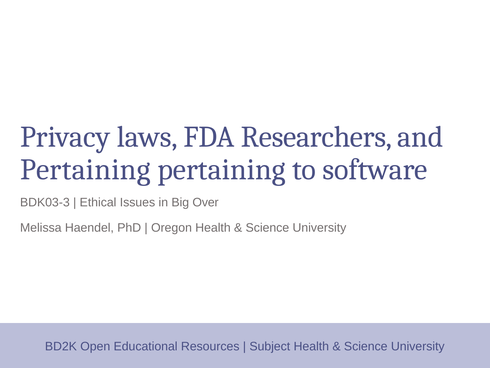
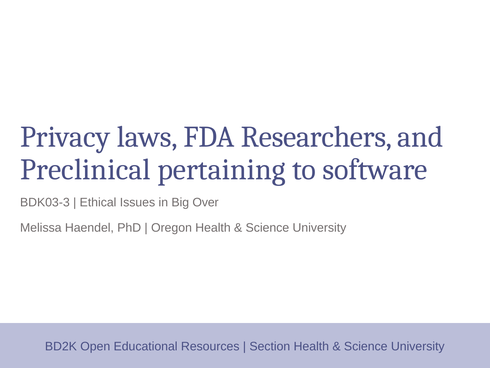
Pertaining at (85, 169): Pertaining -> Preclinical
Subject: Subject -> Section
